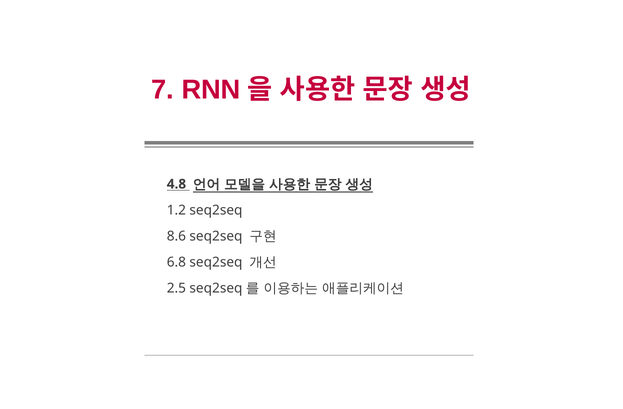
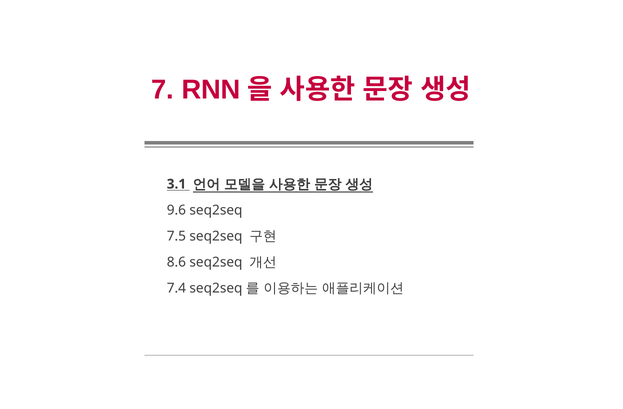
4.8: 4.8 -> 3.1
1.2: 1.2 -> 9.6
8.6: 8.6 -> 7.5
6.8: 6.8 -> 8.6
2.5: 2.5 -> 7.4
